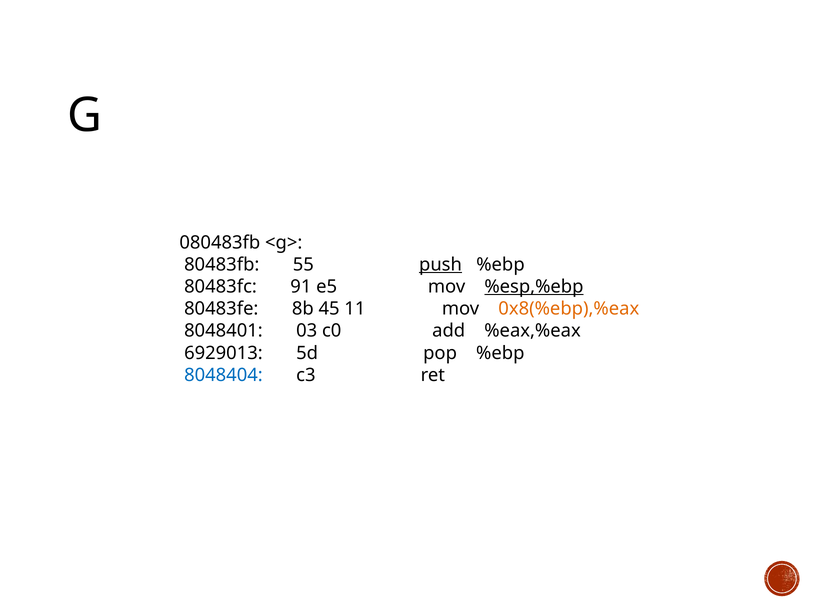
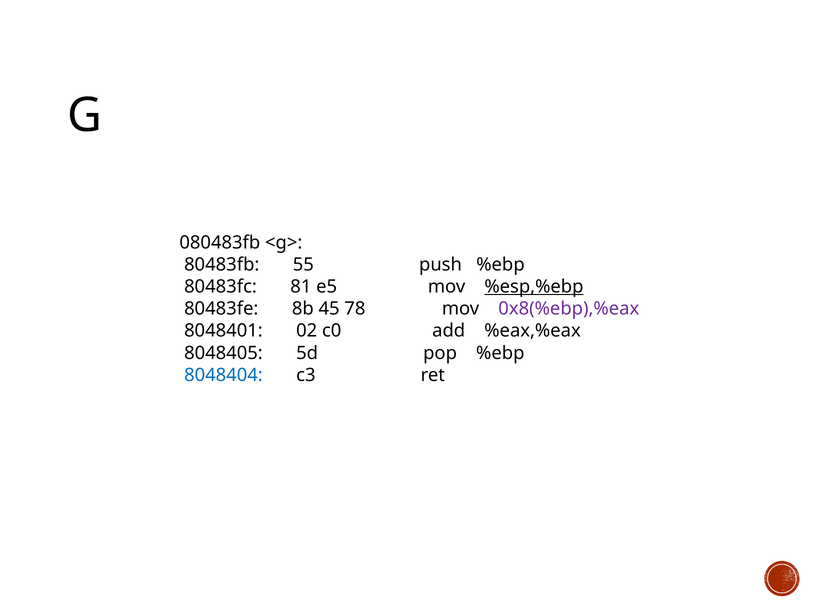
push underline: present -> none
91: 91 -> 81
11: 11 -> 78
0x8(%ebp),%eax colour: orange -> purple
03: 03 -> 02
6929013: 6929013 -> 8048405
